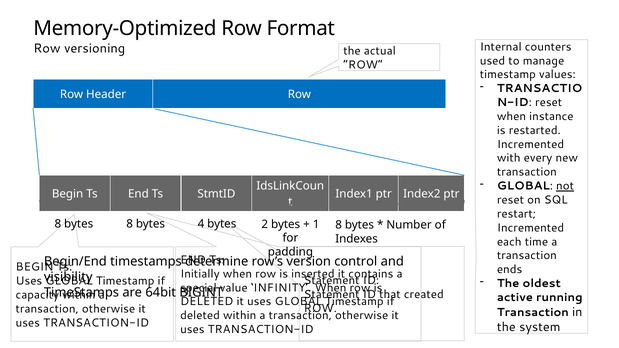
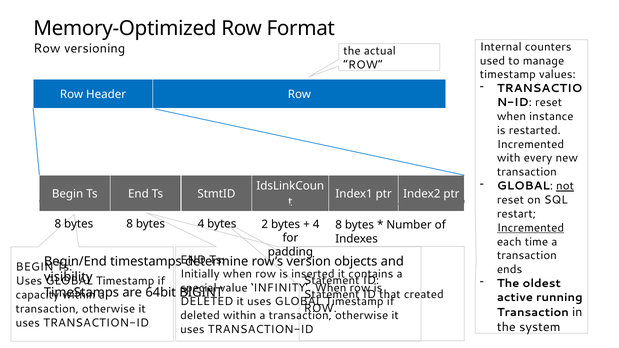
1 at (316, 224): 1 -> 4
Incremented at (531, 228) underline: none -> present
control: control -> objects
